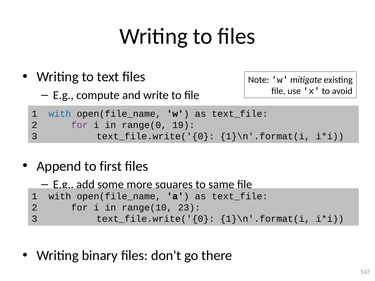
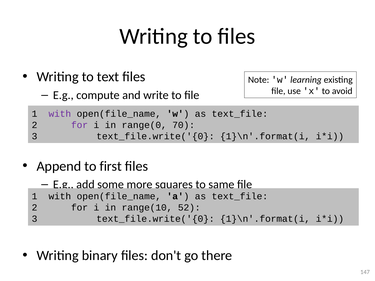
mitigate: mitigate -> learning
with at (60, 114) colour: blue -> purple
19: 19 -> 70
23: 23 -> 52
